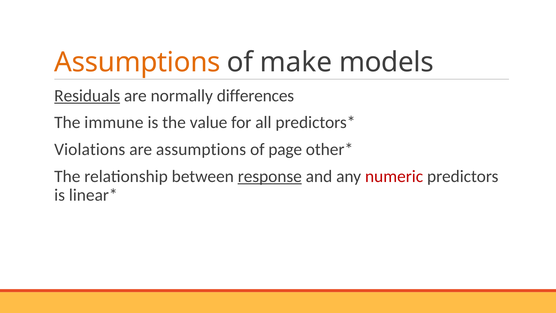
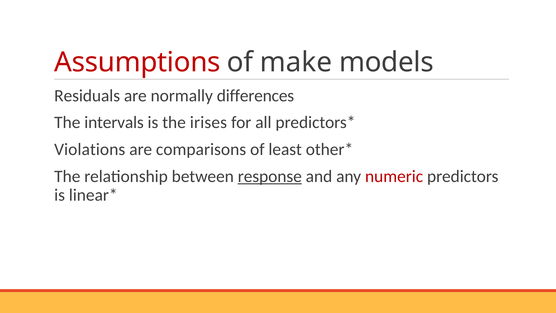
Assumptions at (137, 62) colour: orange -> red
Residuals underline: present -> none
immune: immune -> intervals
value: value -> irises
are assumptions: assumptions -> comparisons
page: page -> least
